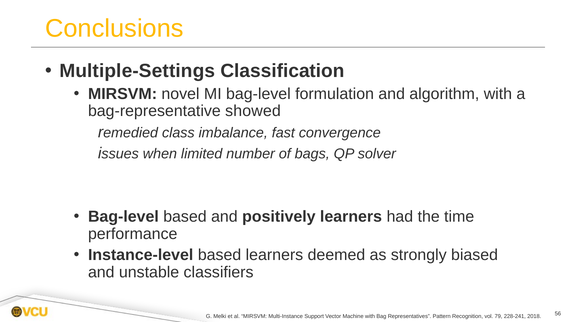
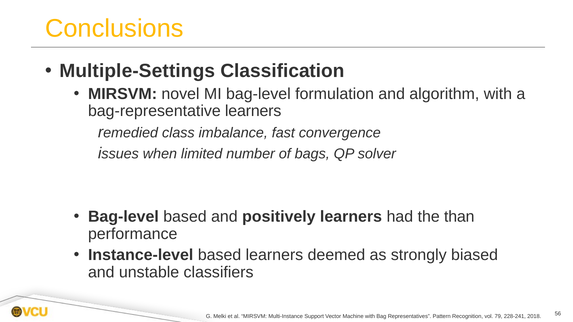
bag-representative showed: showed -> learners
time: time -> than
